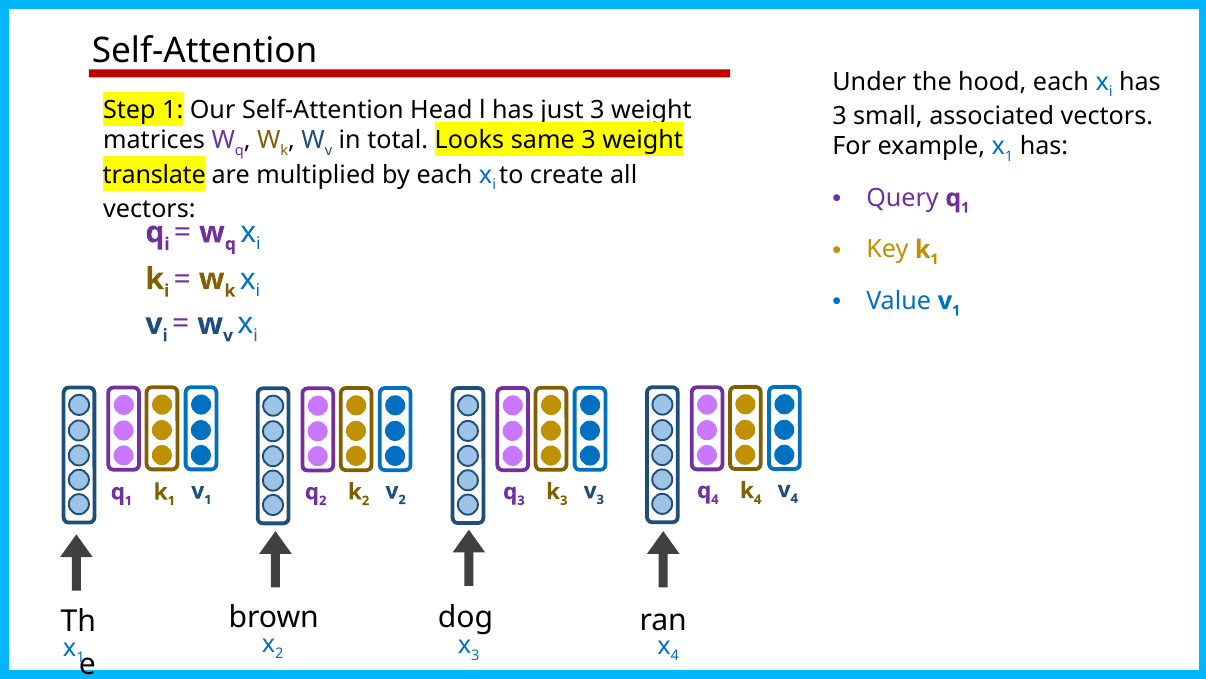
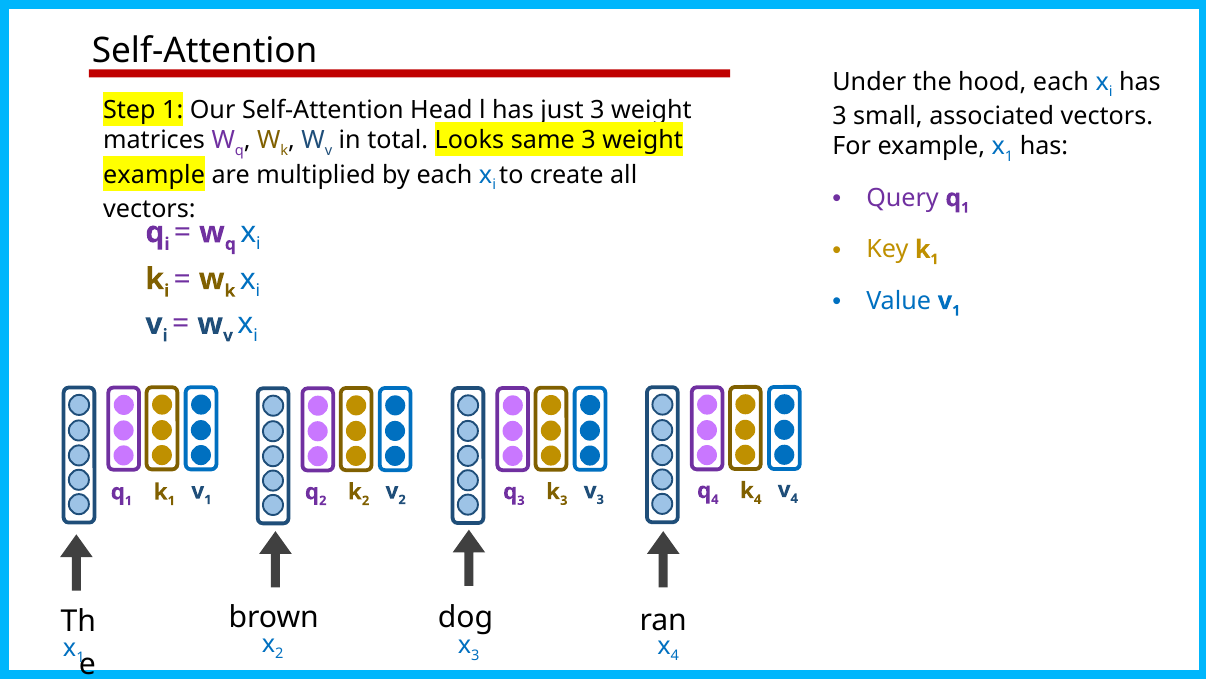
translate at (154, 175): translate -> example
